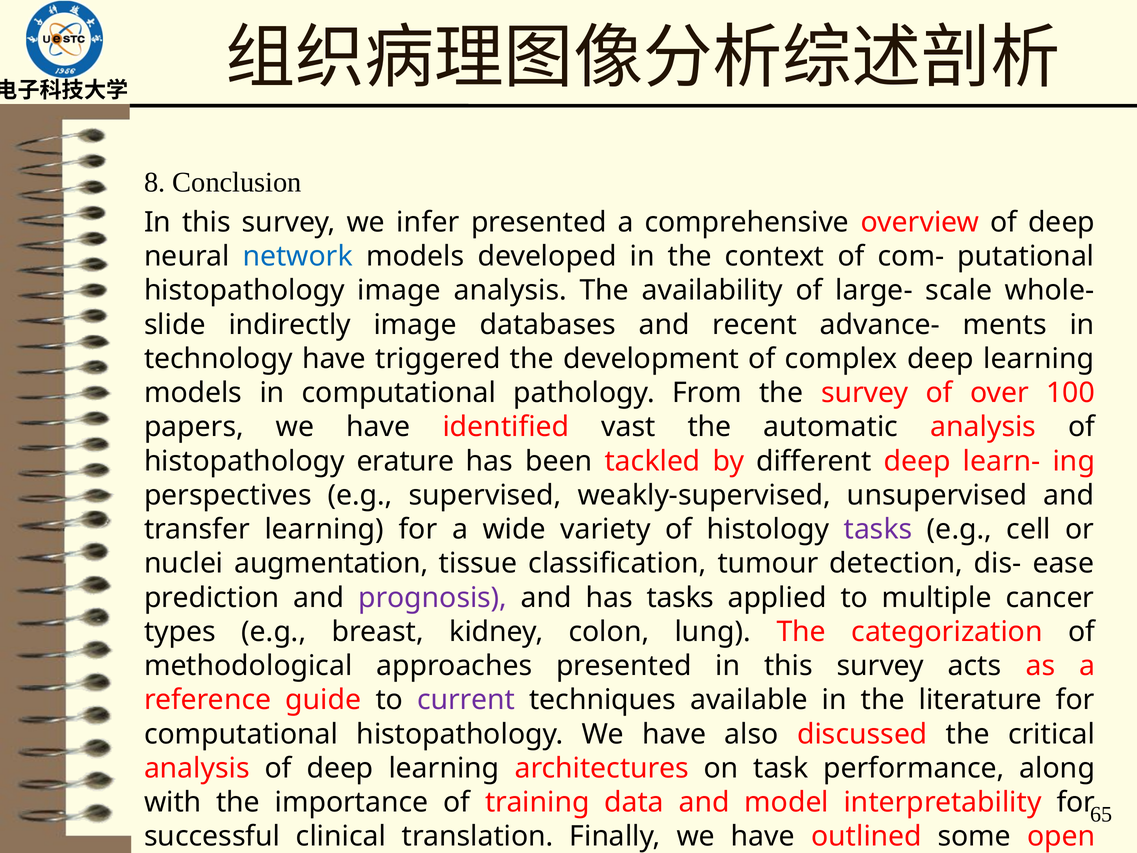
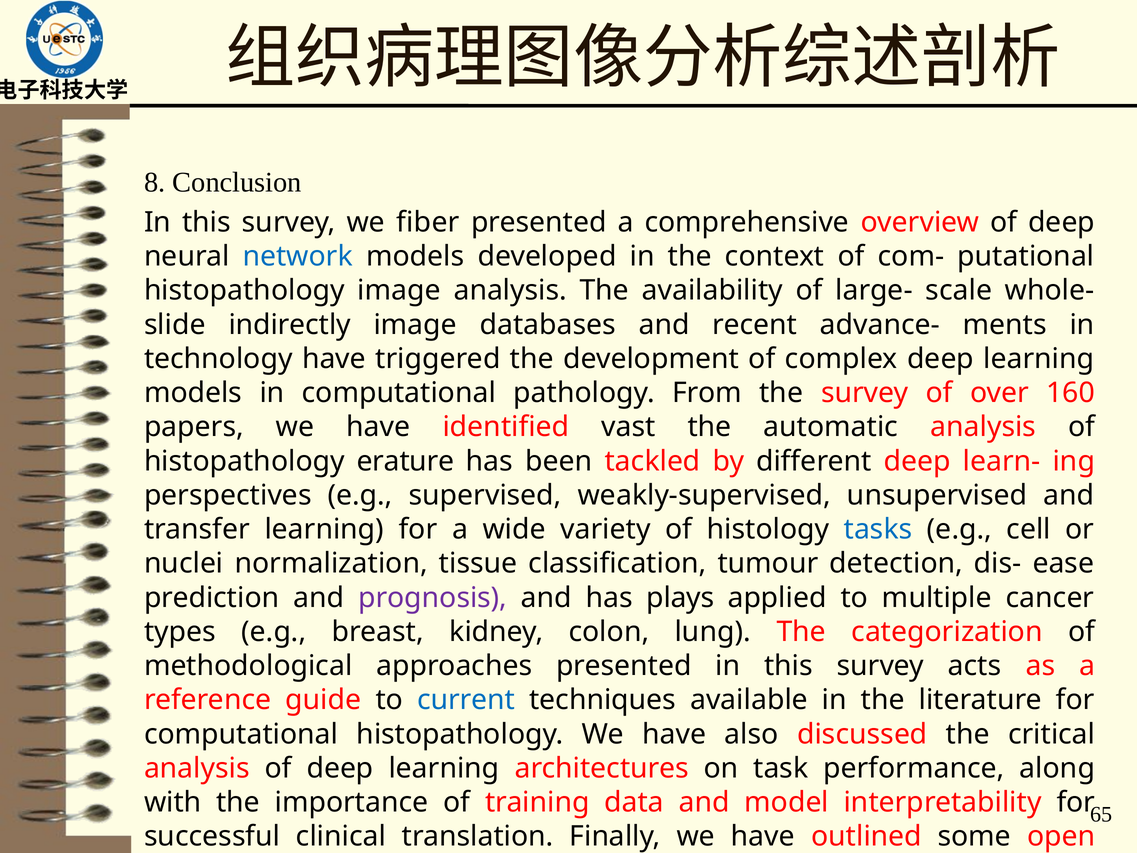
infer: infer -> fiber
100: 100 -> 160
tasks at (878, 529) colour: purple -> blue
augmentation: augmentation -> normalization
has tasks: tasks -> plays
current colour: purple -> blue
